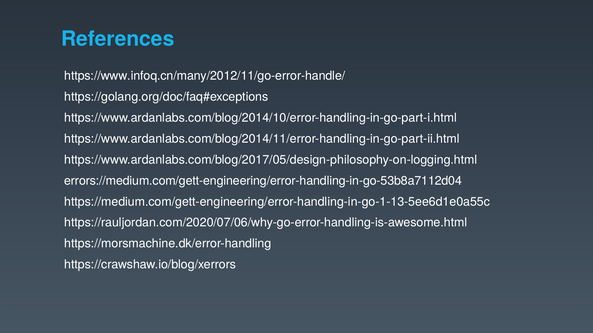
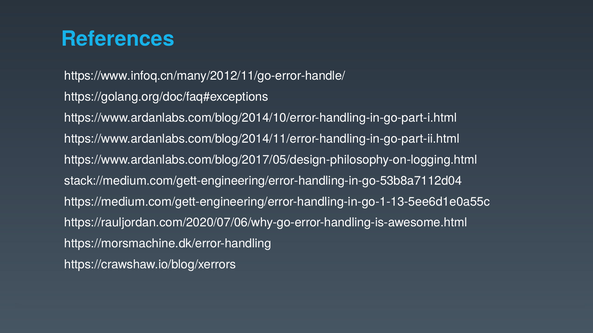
errors://medium.com/gett-engineering/error-handling-in-go-53b8a7112d04: errors://medium.com/gett-engineering/error-handling-in-go-53b8a7112d04 -> stack://medium.com/gett-engineering/error-handling-in-go-53b8a7112d04
